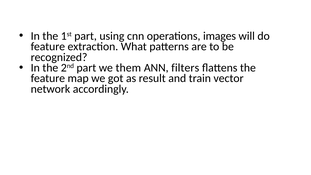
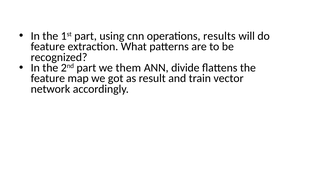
images: images -> results
filters: filters -> divide
